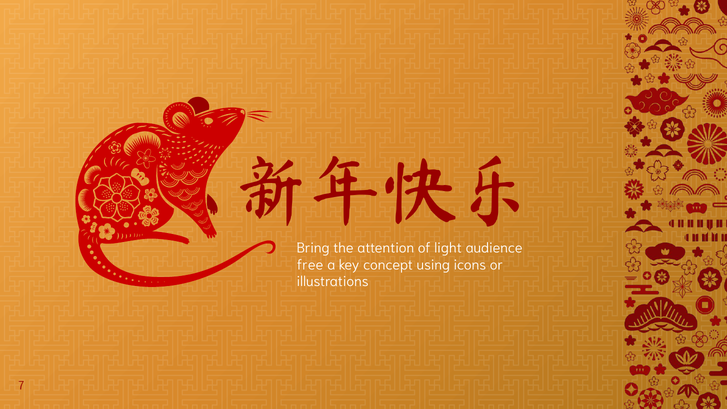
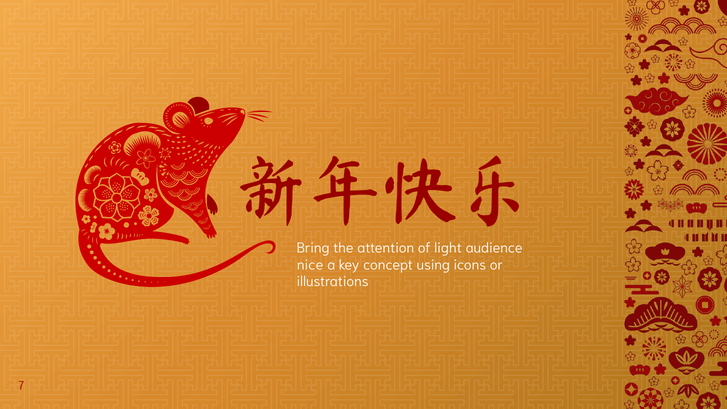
free: free -> nice
